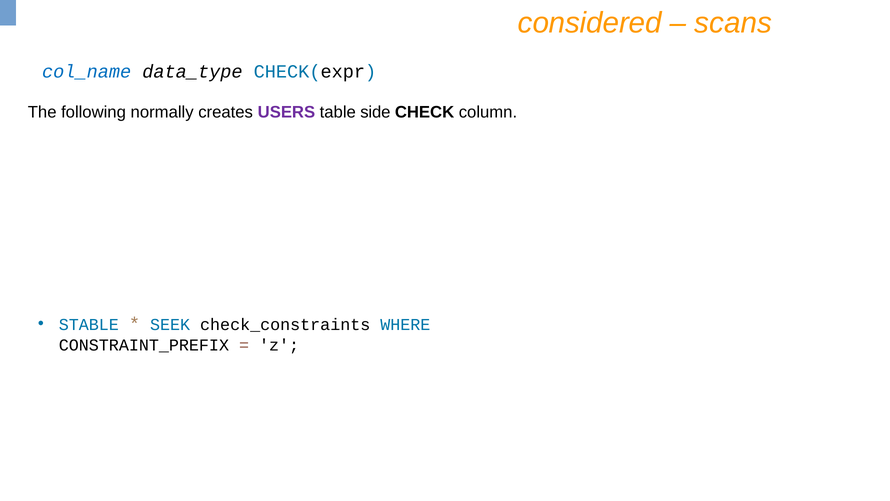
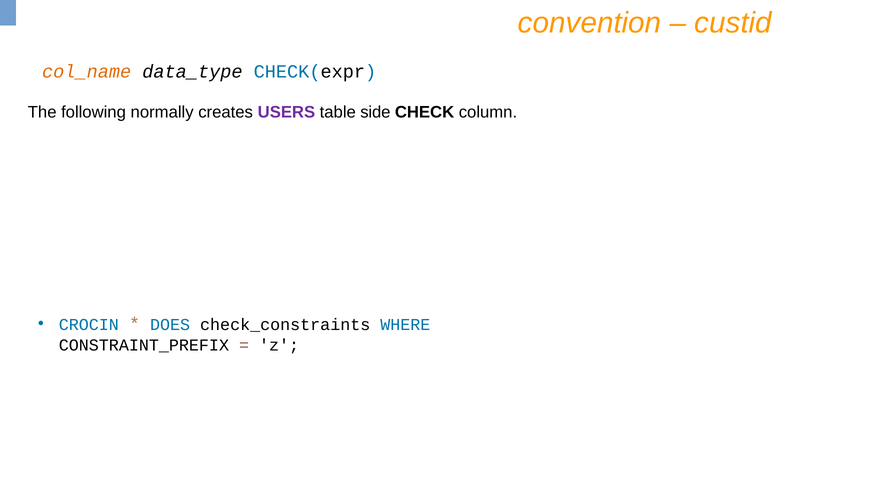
considered: considered -> convention
scans: scans -> custid
col_name colour: blue -> orange
STABLE: STABLE -> CROCIN
SEEK: SEEK -> DOES
